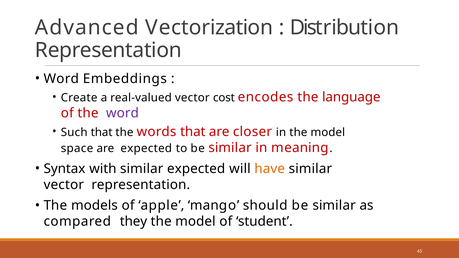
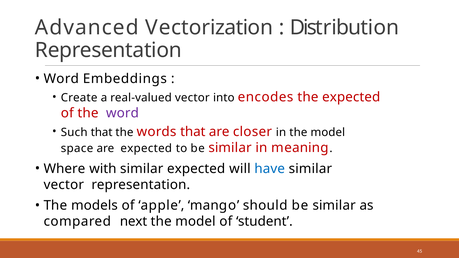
cost: cost -> into
the language: language -> expected
Syntax: Syntax -> Where
have colour: orange -> blue
they: they -> next
